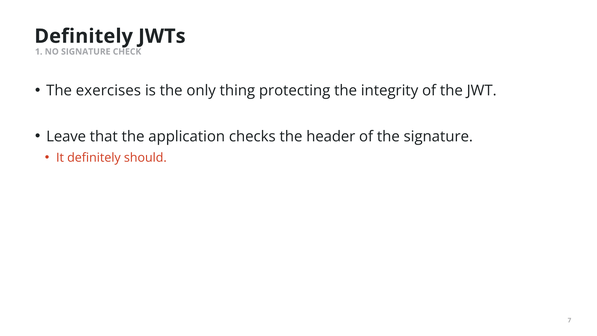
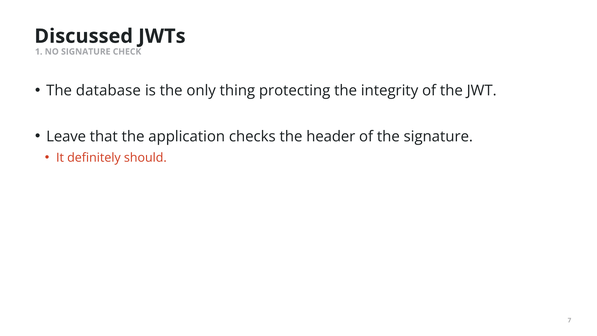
Definitely at (84, 36): Definitely -> Discussed
exercises: exercises -> database
